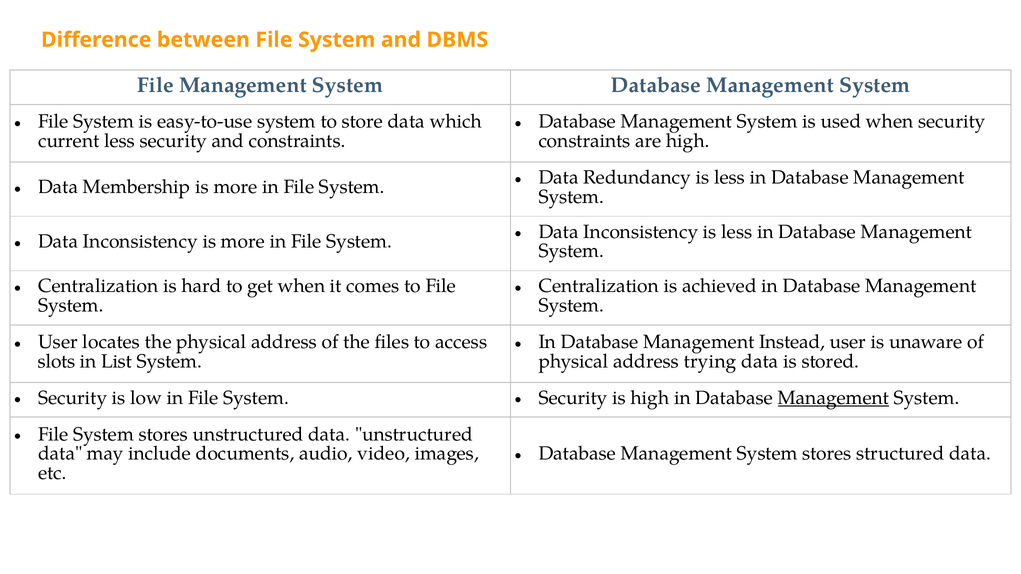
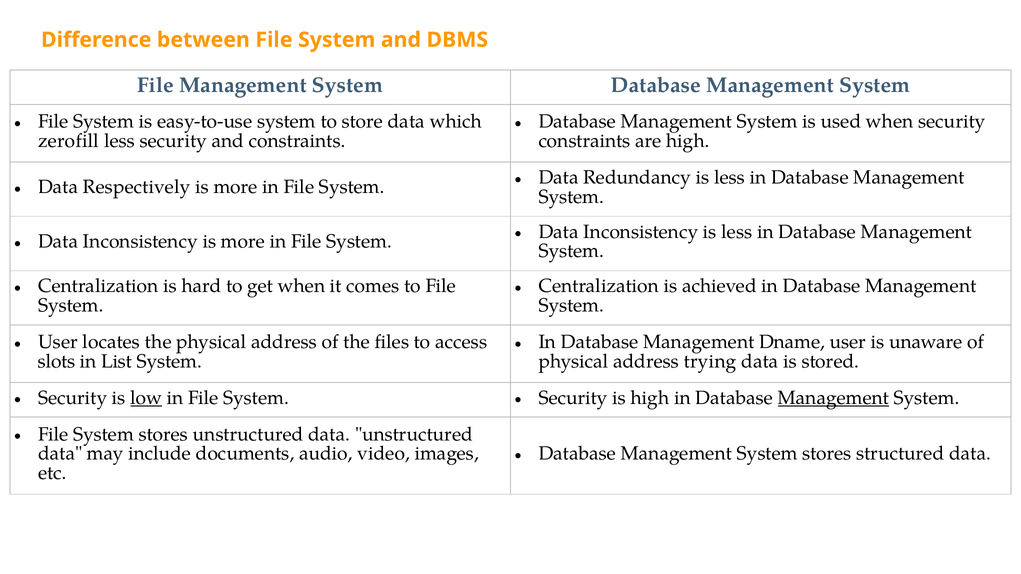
current: current -> zerofill
Membership: Membership -> Respectively
Instead: Instead -> Dname
low underline: none -> present
